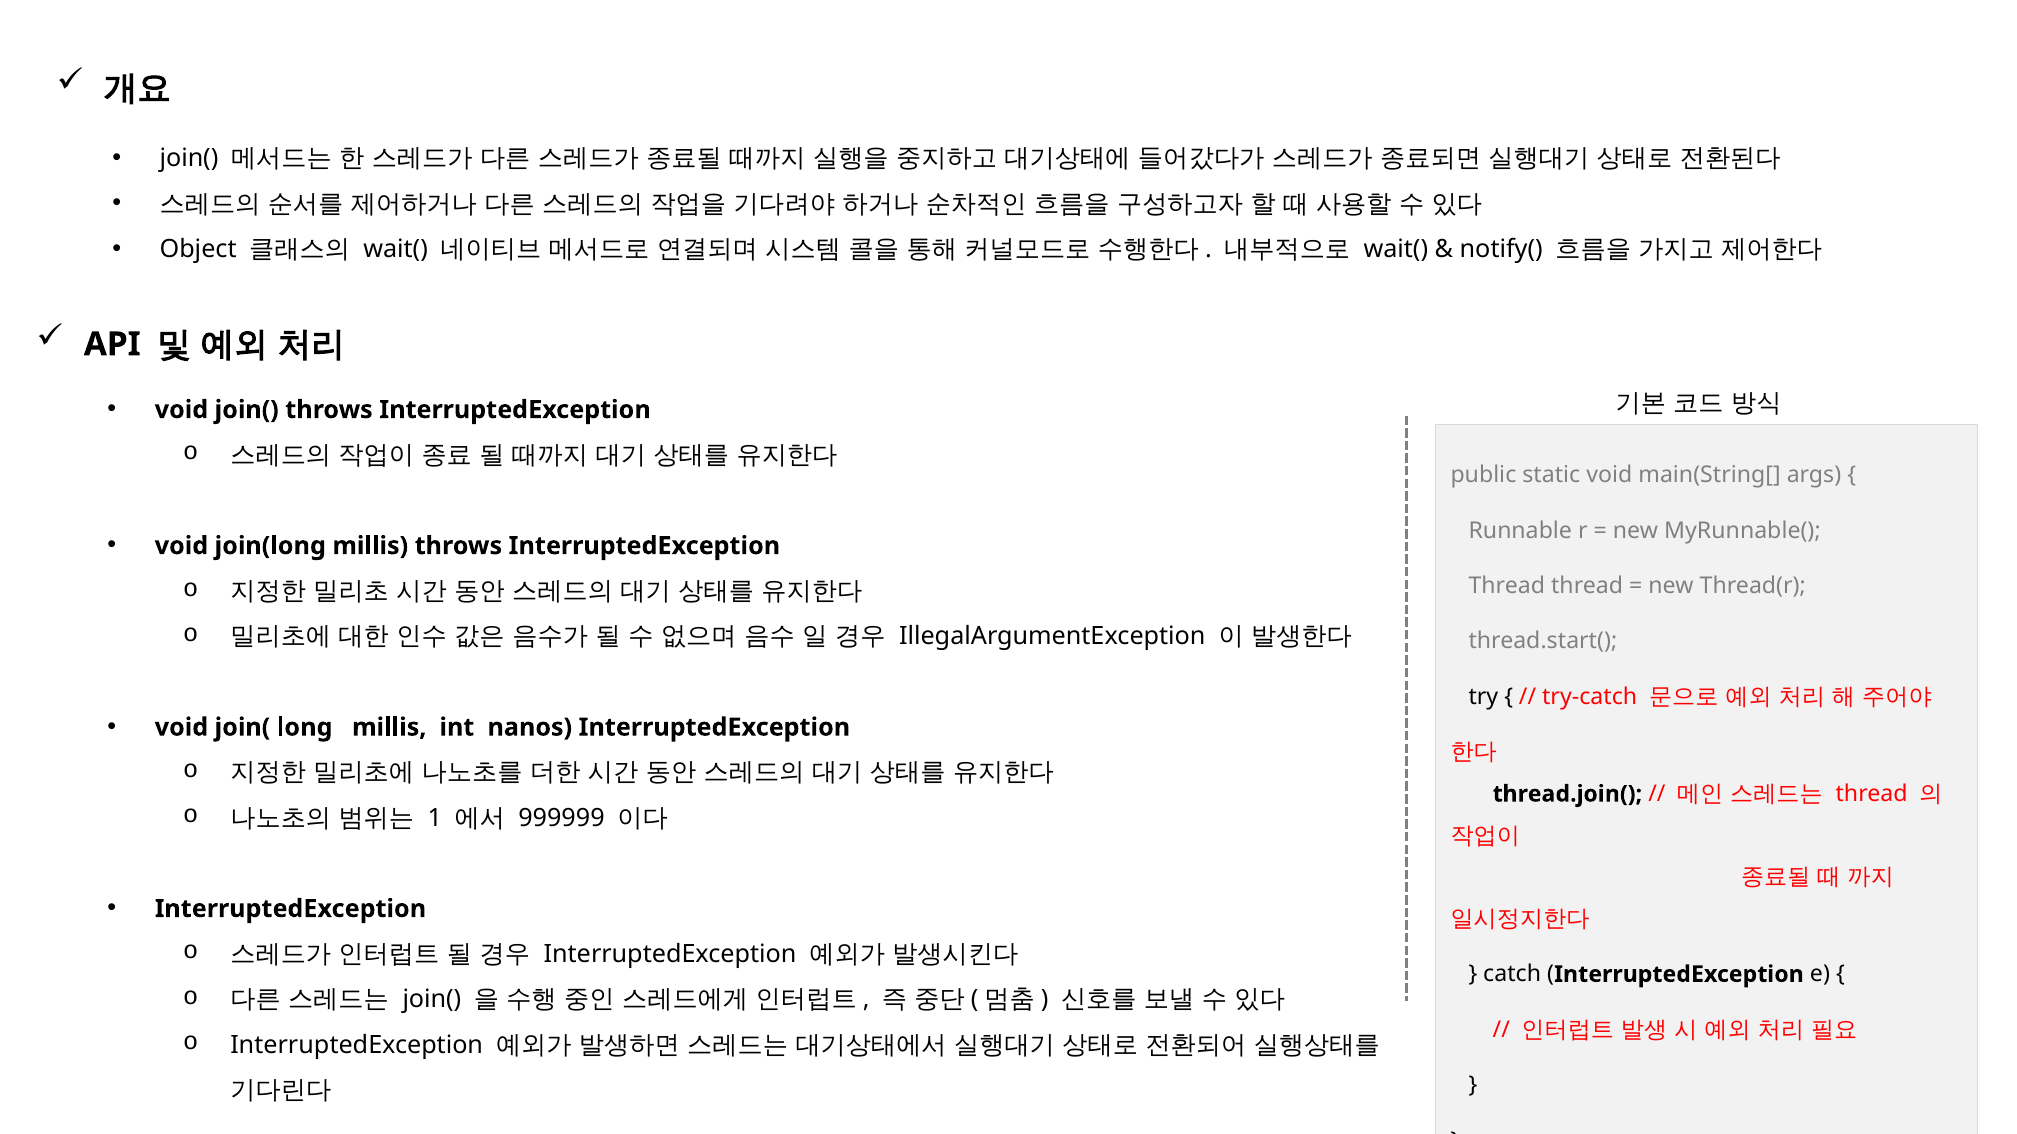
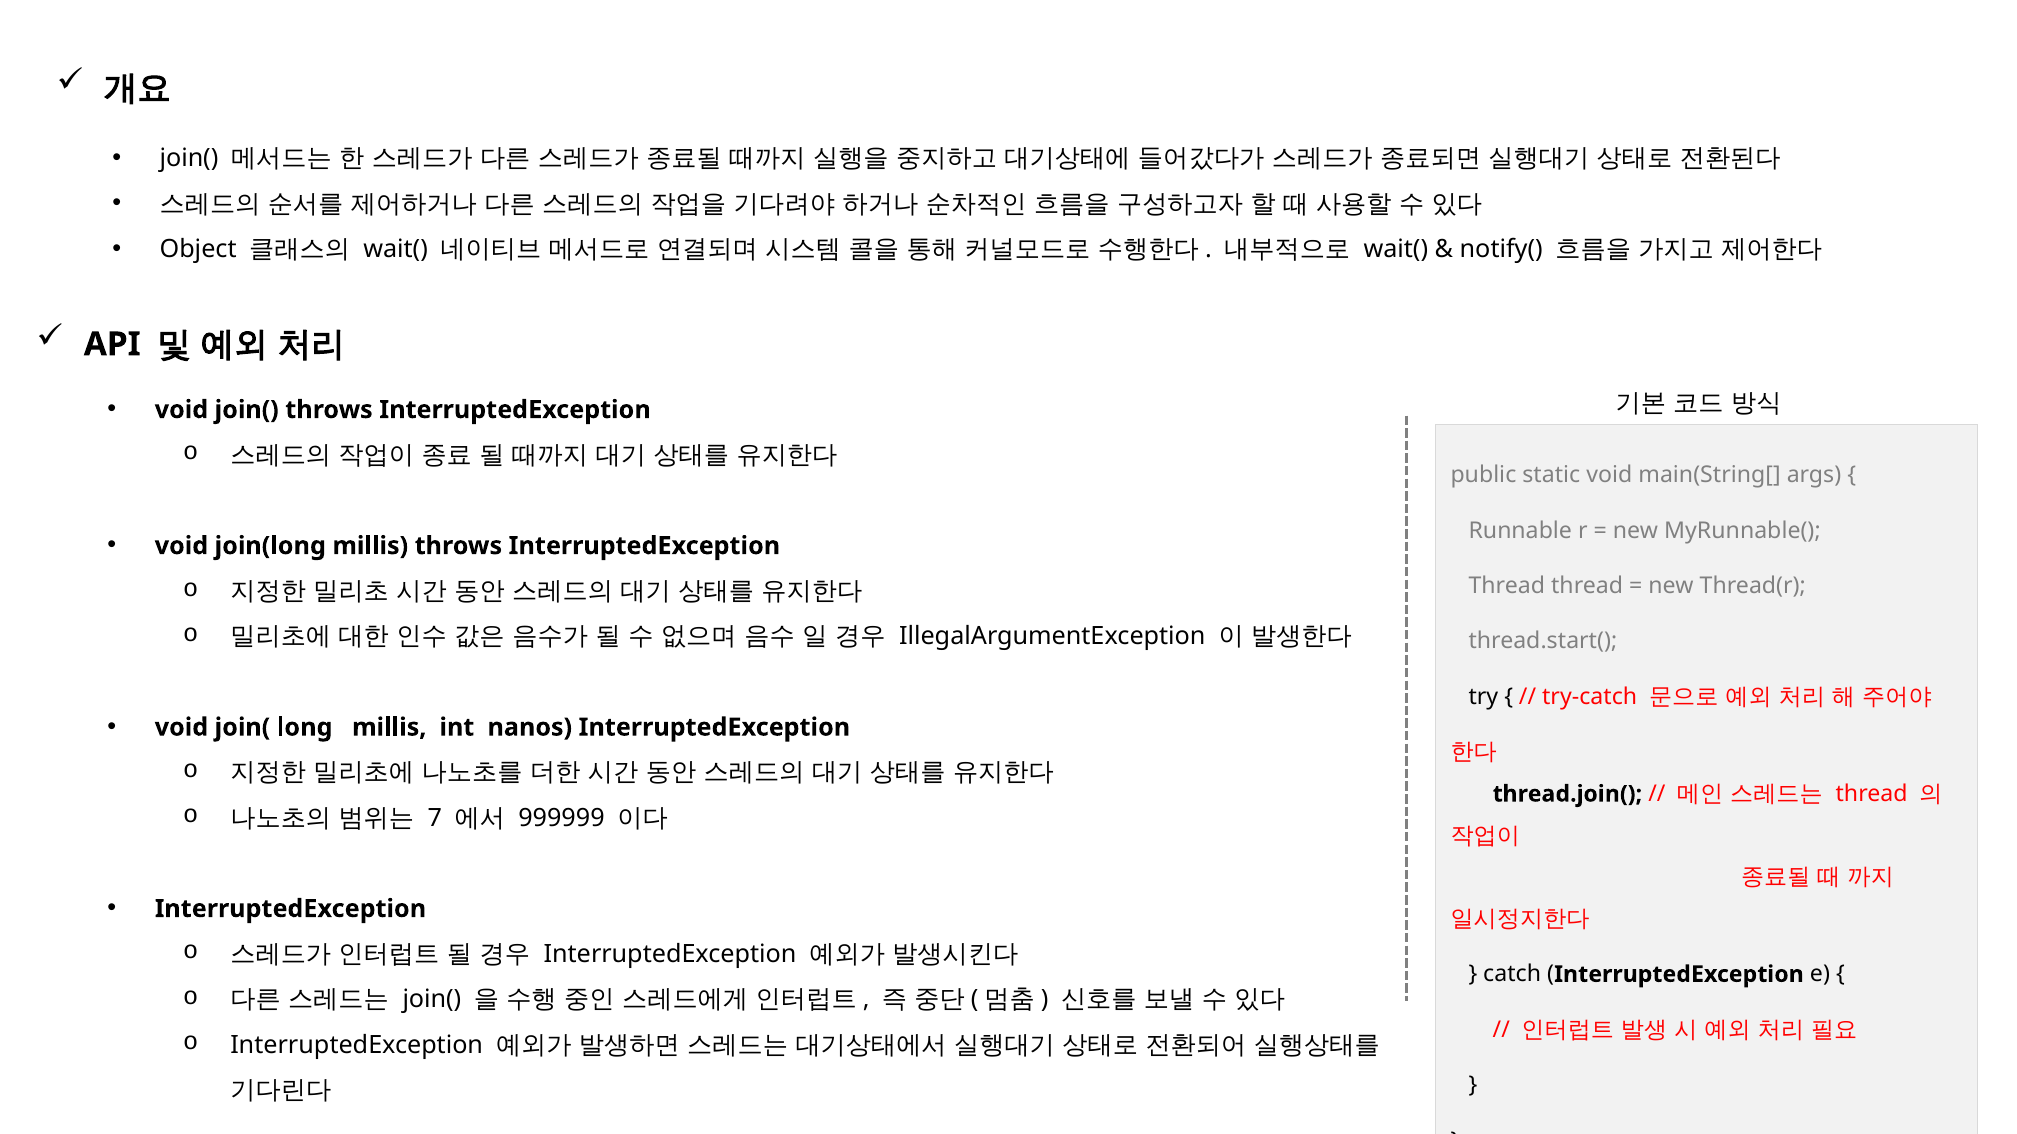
1: 1 -> 7
